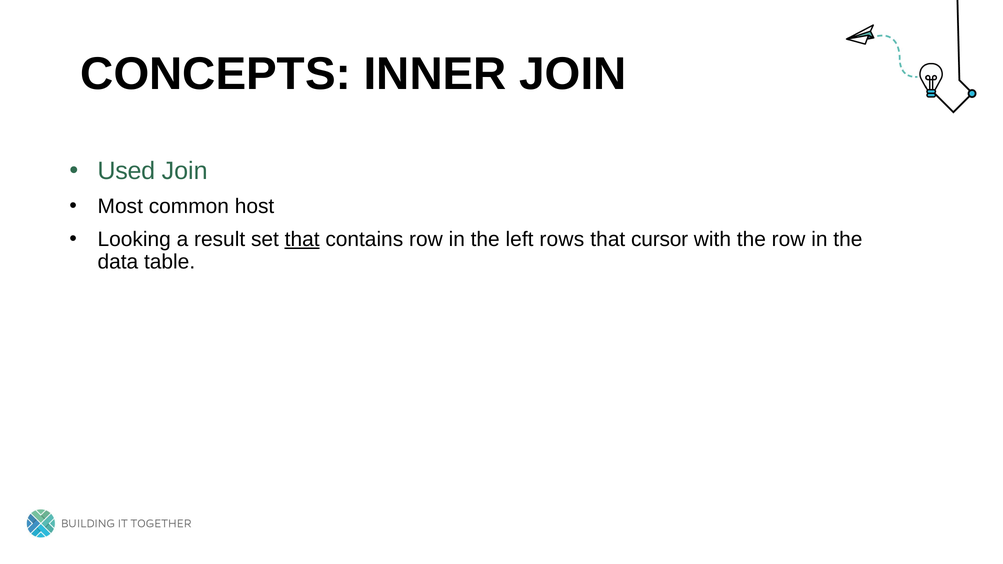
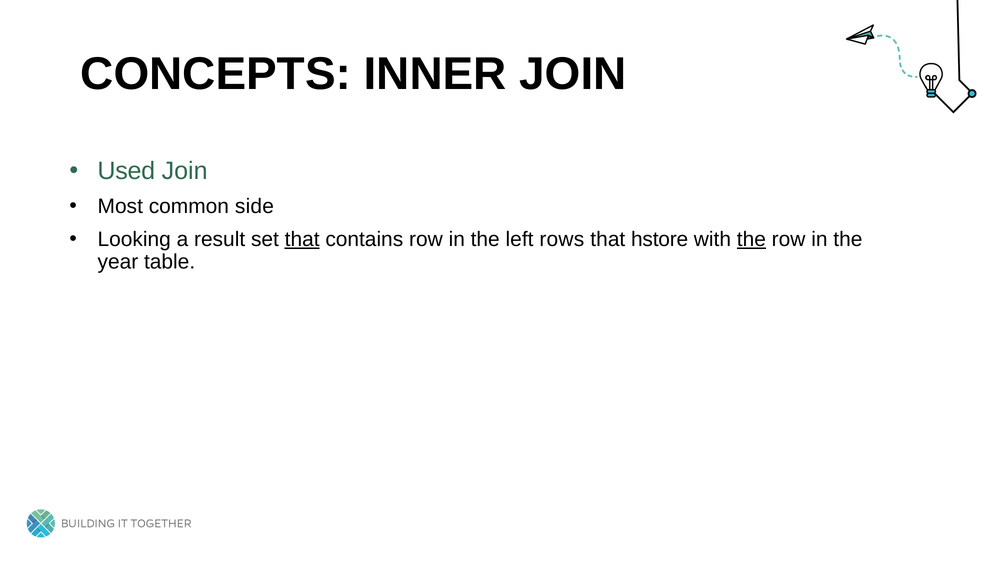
host: host -> side
cursor: cursor -> hstore
the at (751, 239) underline: none -> present
data: data -> year
